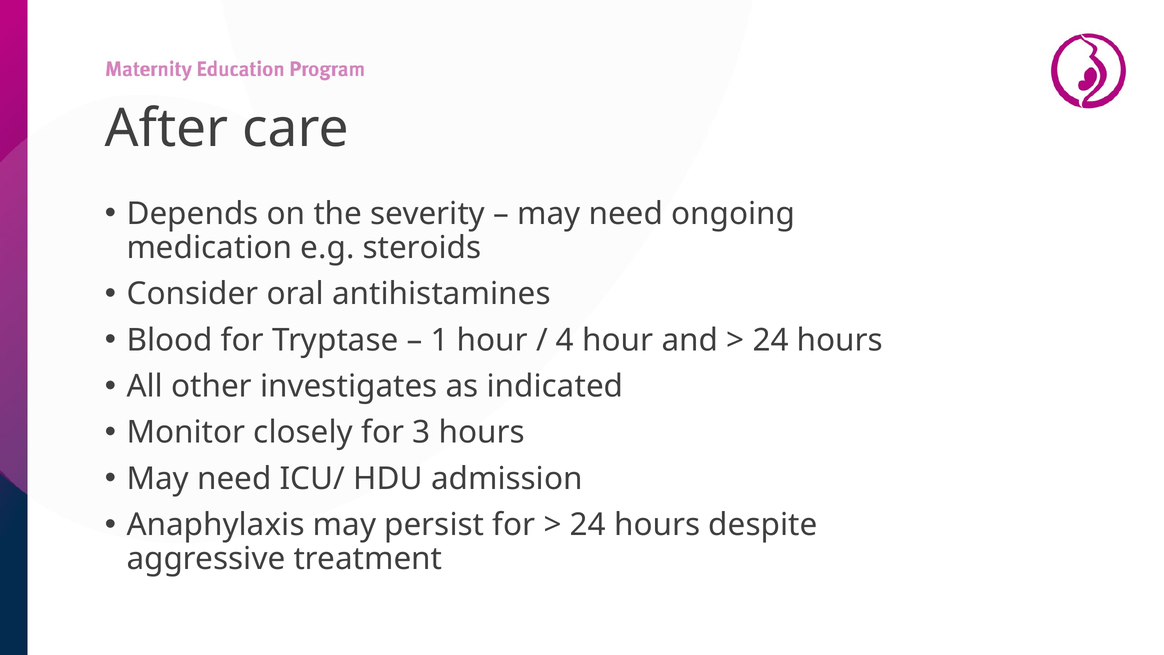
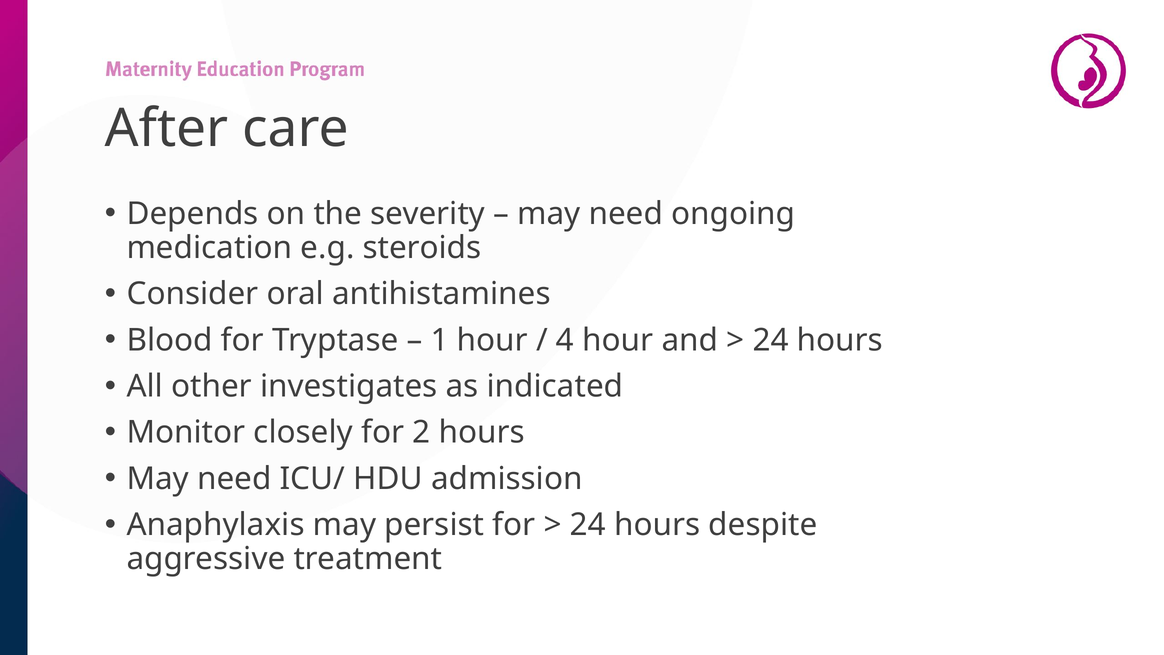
3: 3 -> 2
